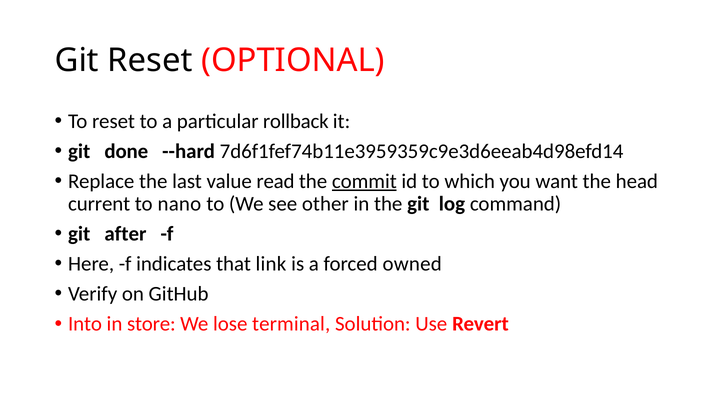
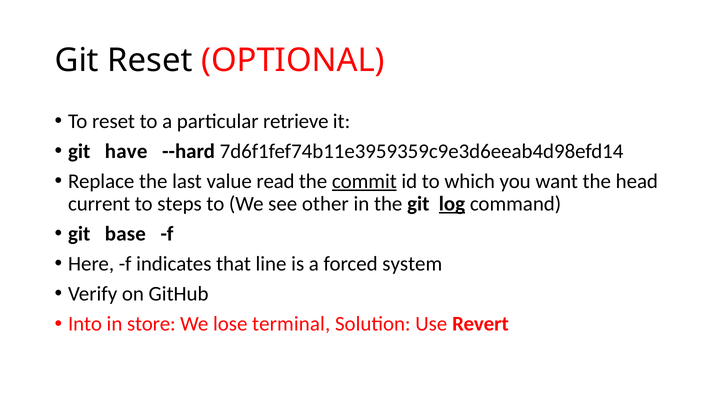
rollback: rollback -> retrieve
done: done -> have
nano: nano -> steps
log underline: none -> present
after: after -> base
link: link -> line
owned: owned -> system
